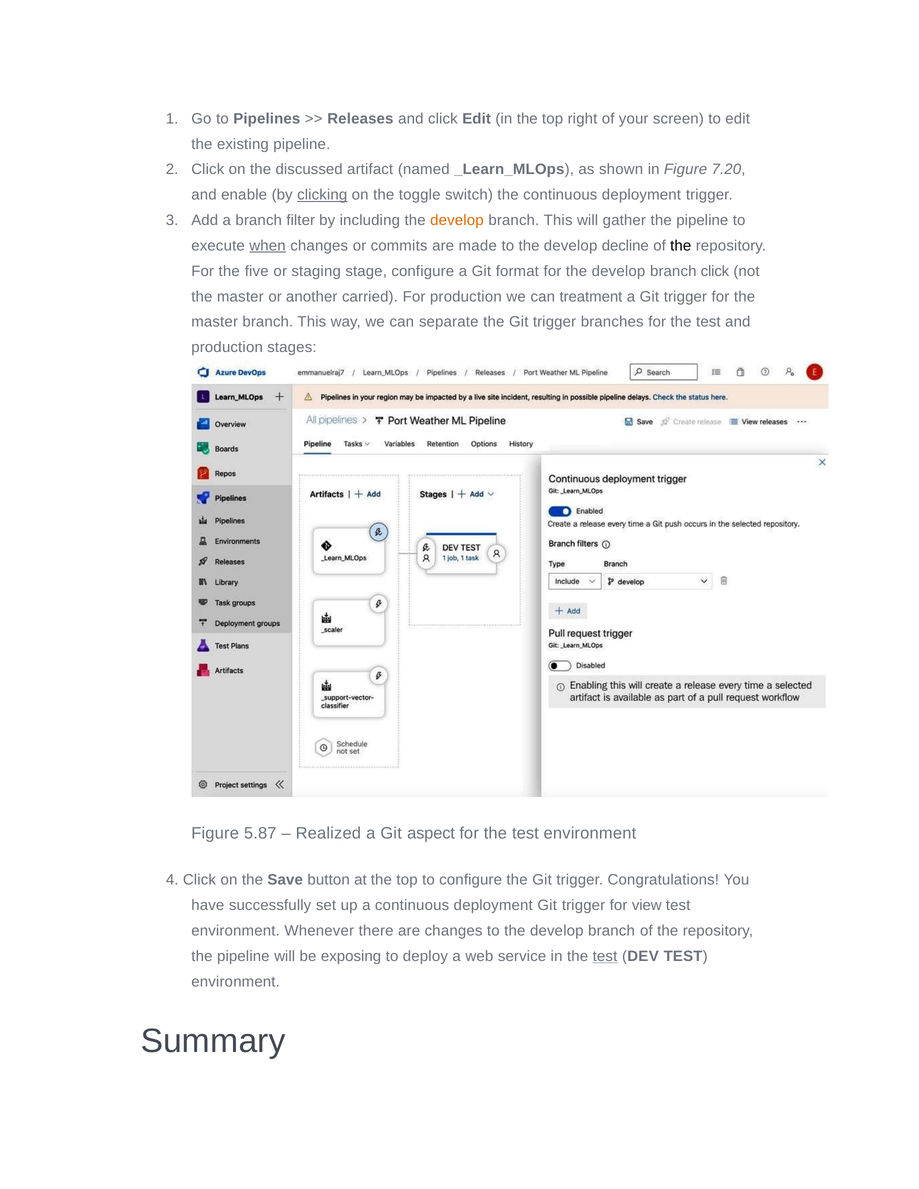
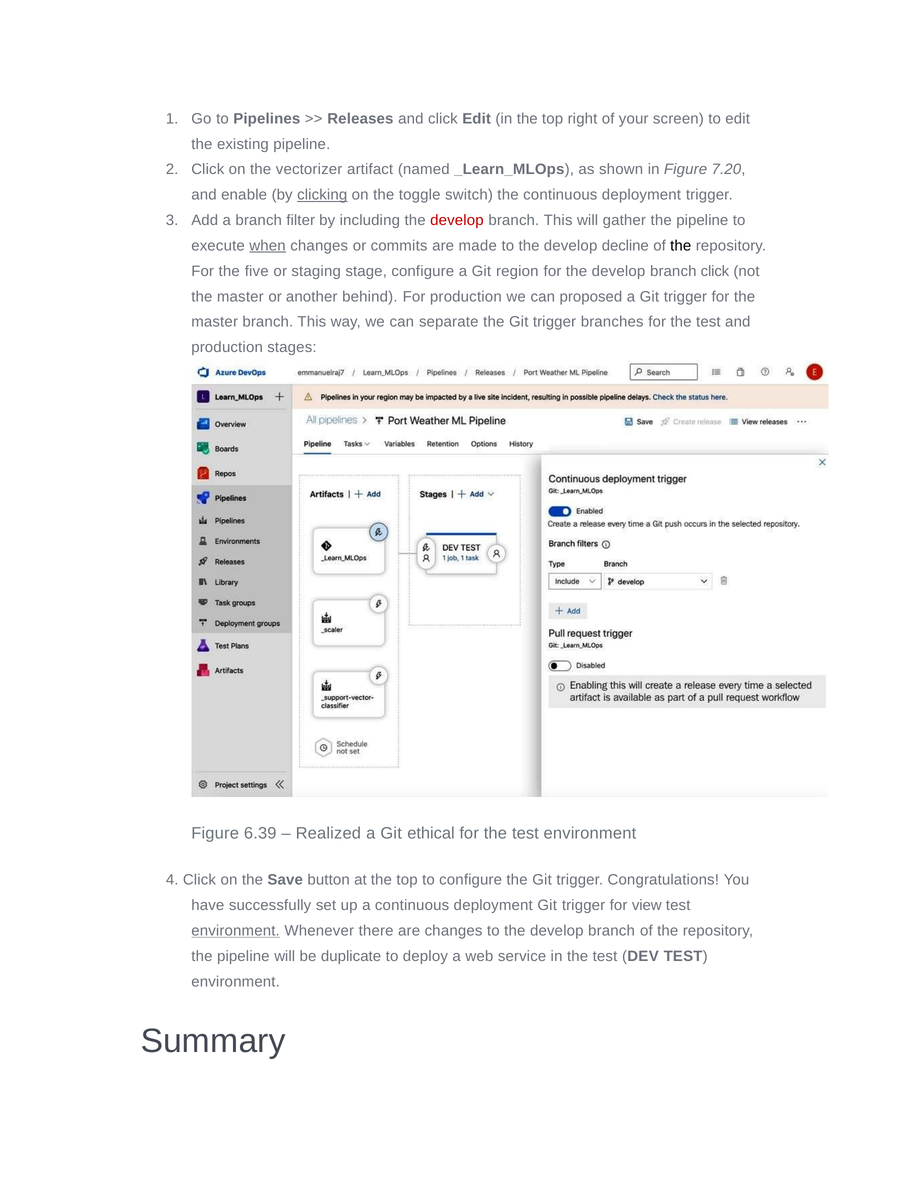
discussed: discussed -> vectorizer
develop at (457, 220) colour: orange -> red
format: format -> region
carried: carried -> behind
treatment: treatment -> proposed
5.87: 5.87 -> 6.39
aspect: aspect -> ethical
environment at (236, 931) underline: none -> present
exposing: exposing -> duplicate
test at (605, 956) underline: present -> none
